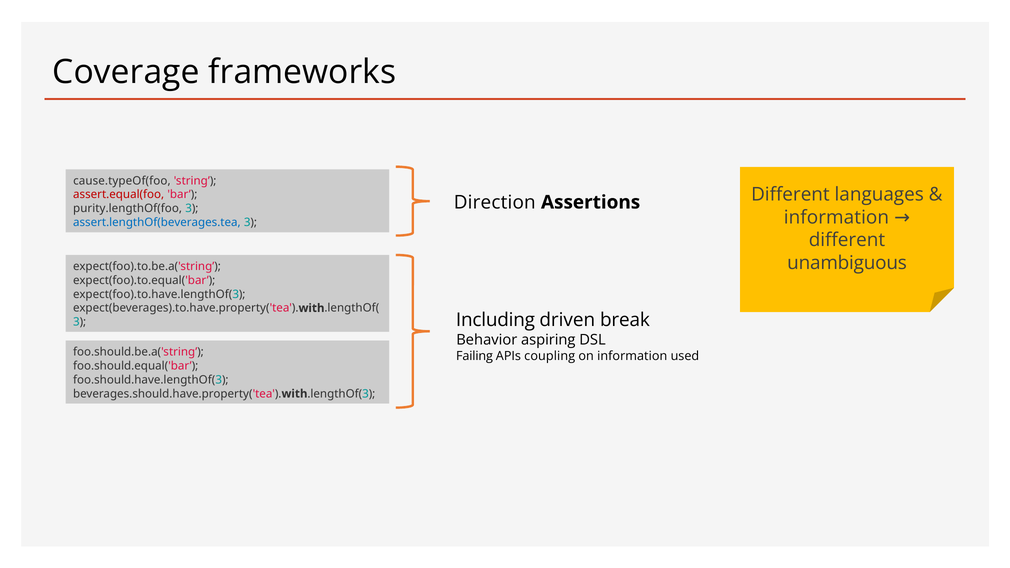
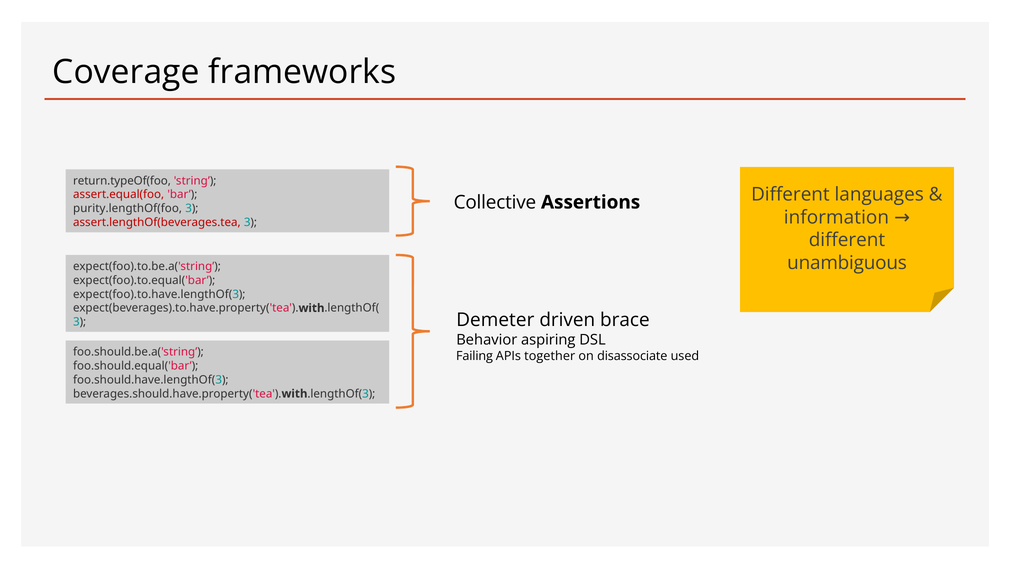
cause.typeOf(foo: cause.typeOf(foo -> return.typeOf(foo
Direction: Direction -> Collective
assert.lengthOf(beverages.tea colour: blue -> red
Including: Including -> Demeter
break: break -> brace
coupling: coupling -> together
on information: information -> disassociate
